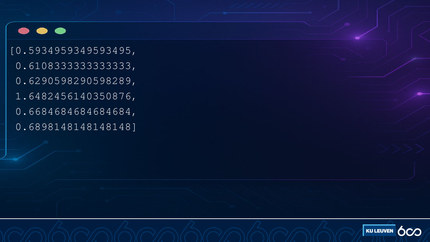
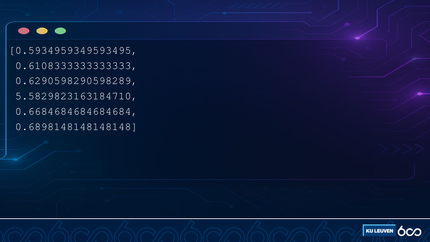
1.6482456140350876: 1.6482456140350876 -> 5.5829823163184710
